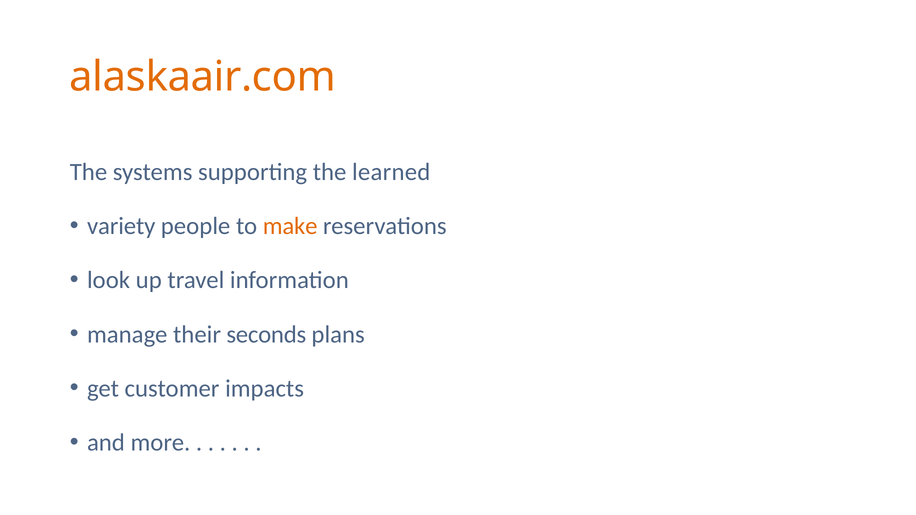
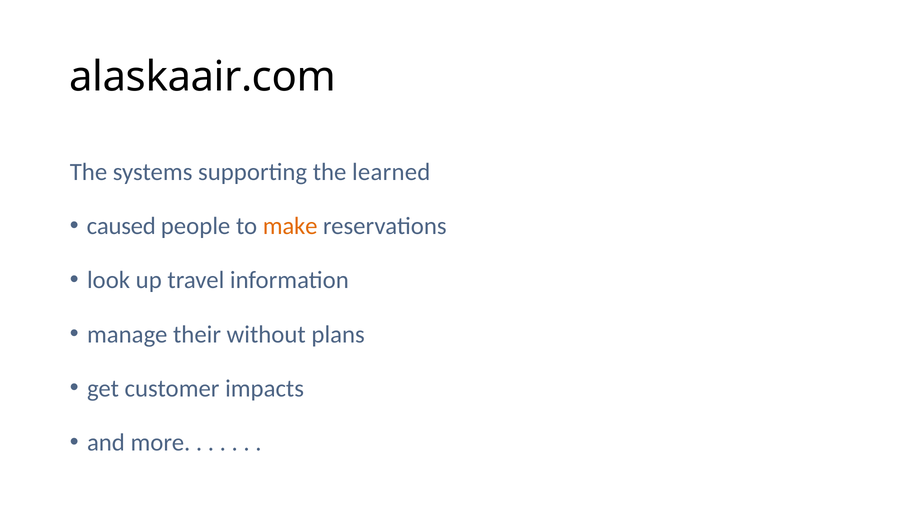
alaskaair.com colour: orange -> black
variety: variety -> caused
seconds: seconds -> without
